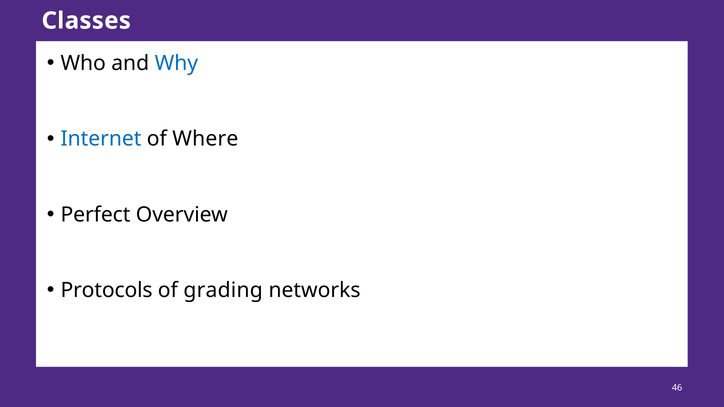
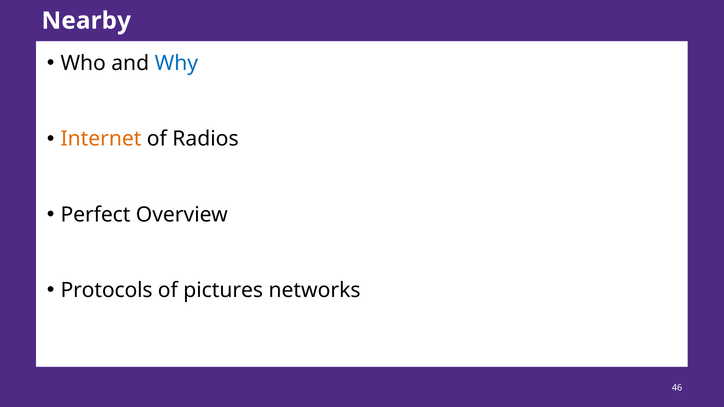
Classes: Classes -> Nearby
Internet colour: blue -> orange
Where: Where -> Radios
grading: grading -> pictures
